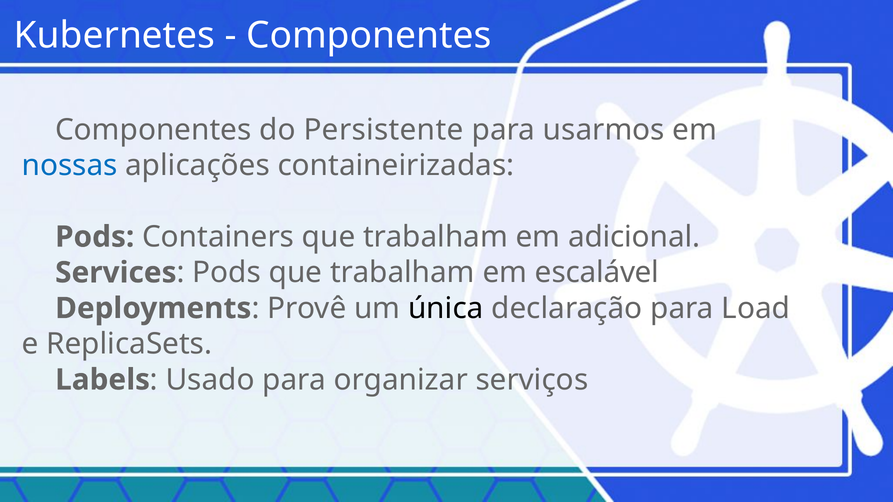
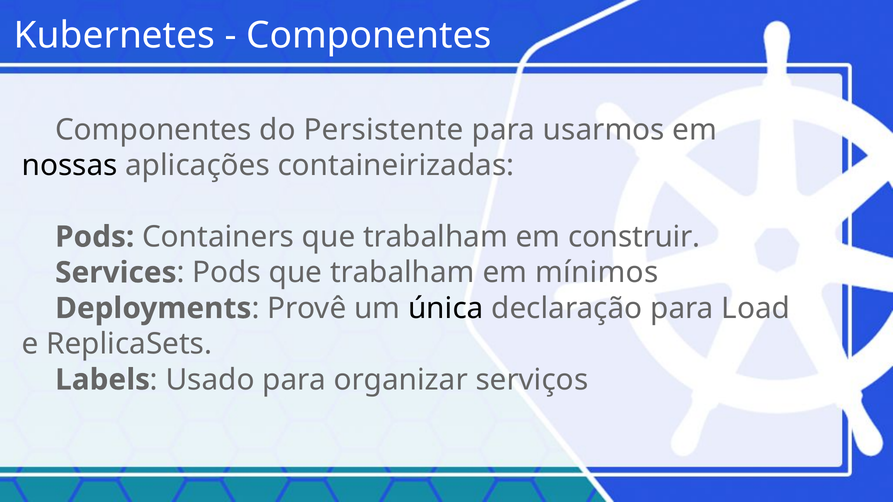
nossas colour: blue -> black
adicional: adicional -> construir
escalável: escalável -> mínimos
